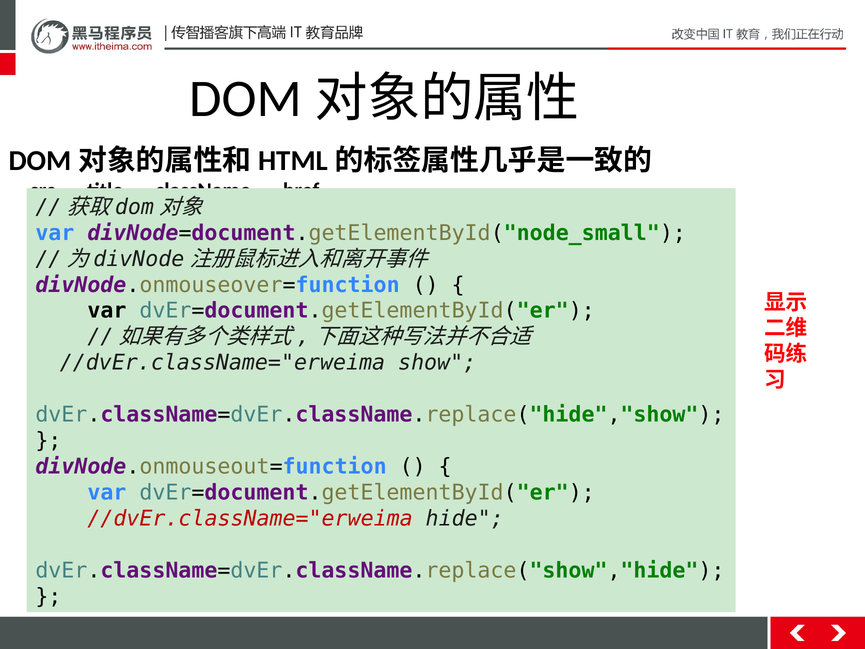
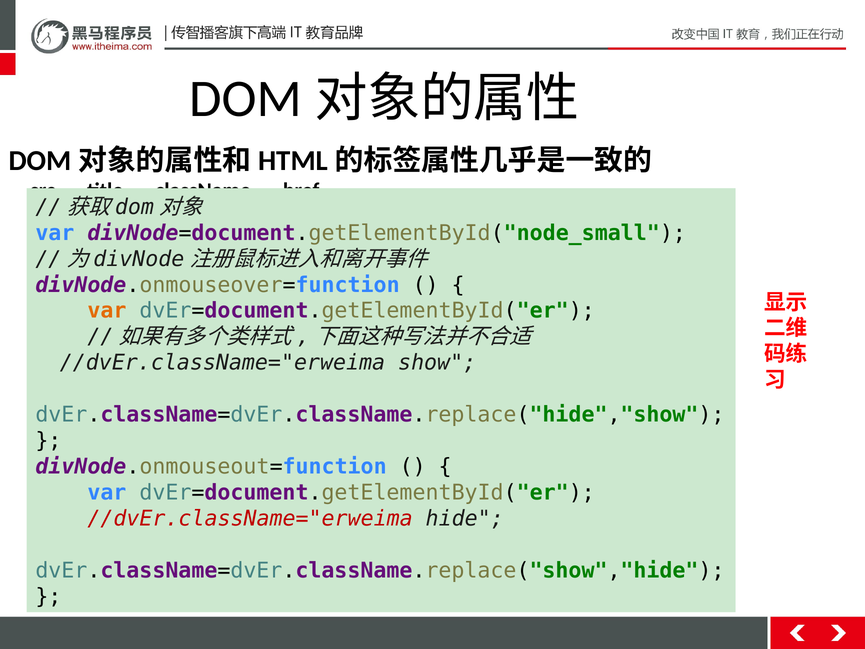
var at (107, 311) colour: black -> orange
